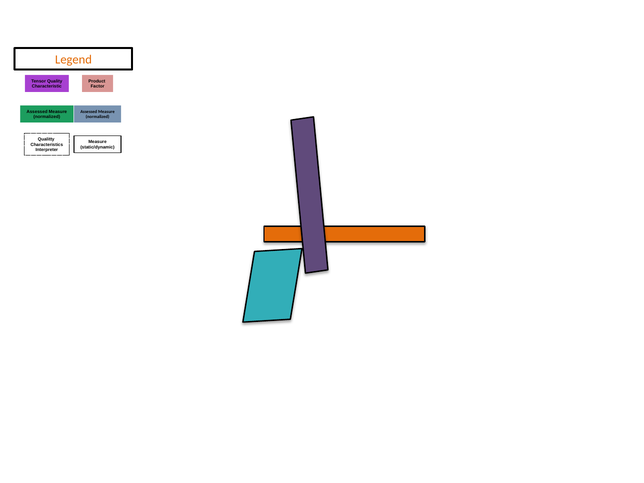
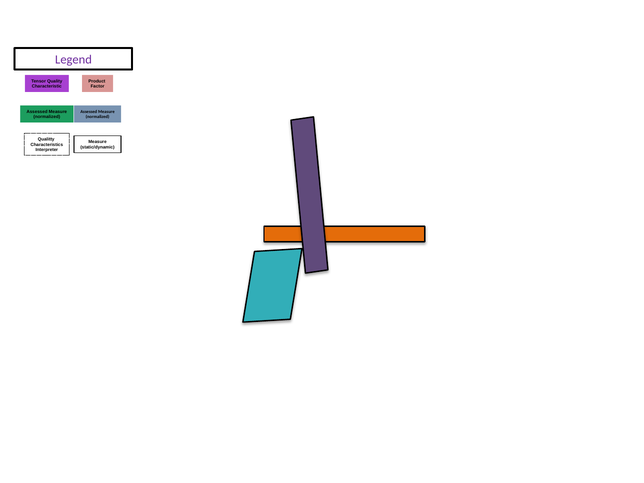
Legend colour: orange -> purple
